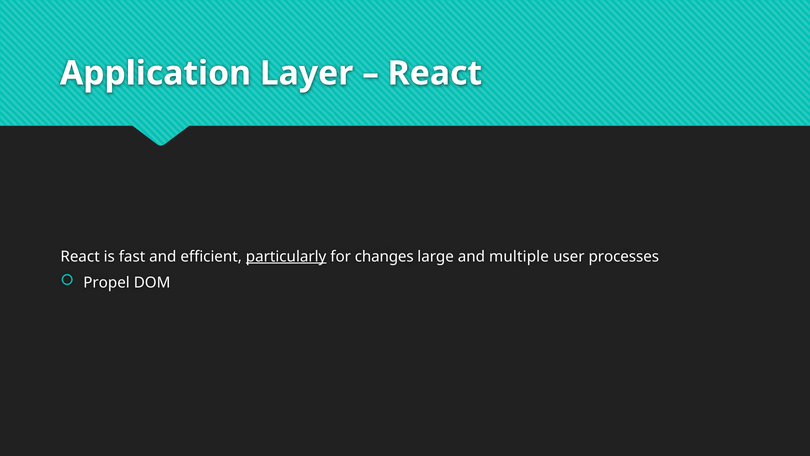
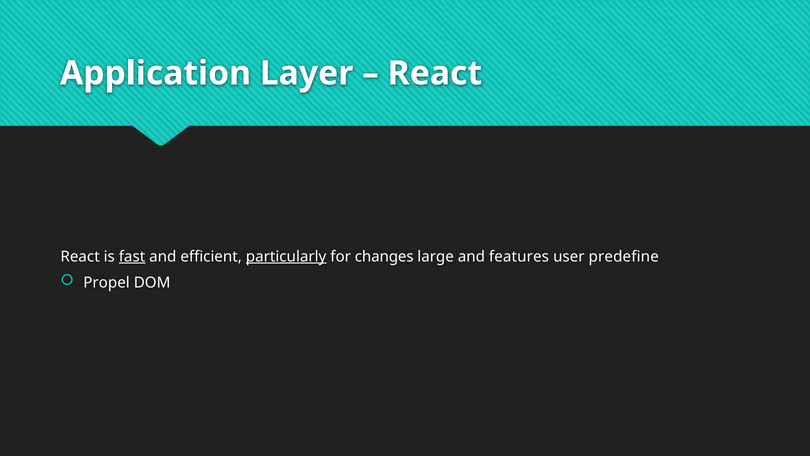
fast underline: none -> present
multiple: multiple -> features
processes: processes -> predefine
